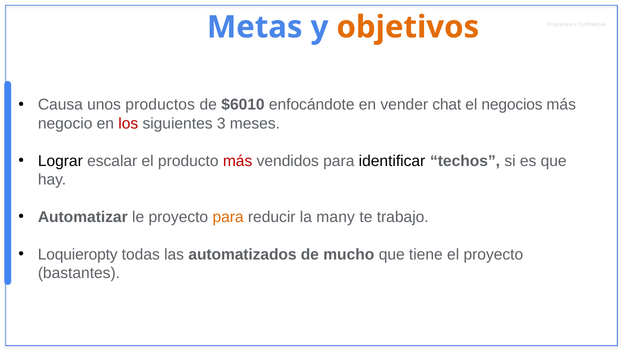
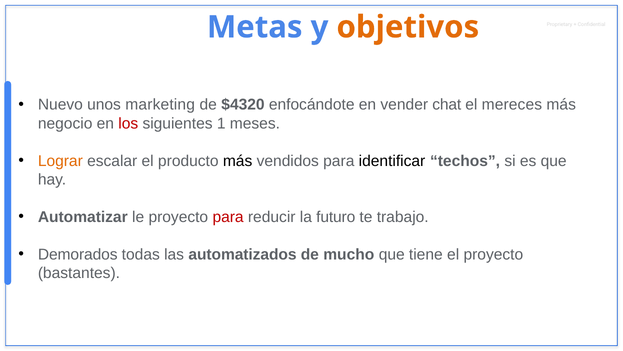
Causa: Causa -> Nuevo
productos: productos -> marketing
$6010: $6010 -> $4320
negocios: negocios -> mereces
3: 3 -> 1
Lograr colour: black -> orange
más at (238, 161) colour: red -> black
para at (228, 217) colour: orange -> red
many: many -> futuro
Loquieropty: Loquieropty -> Demorados
